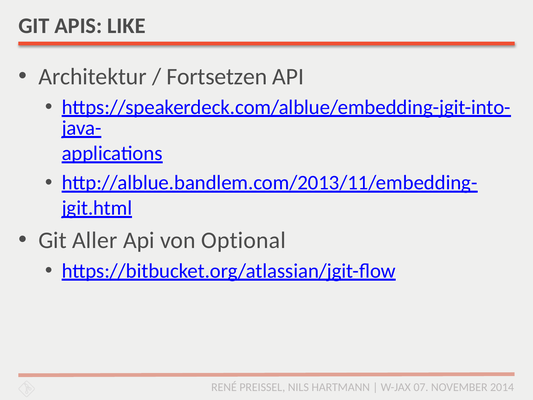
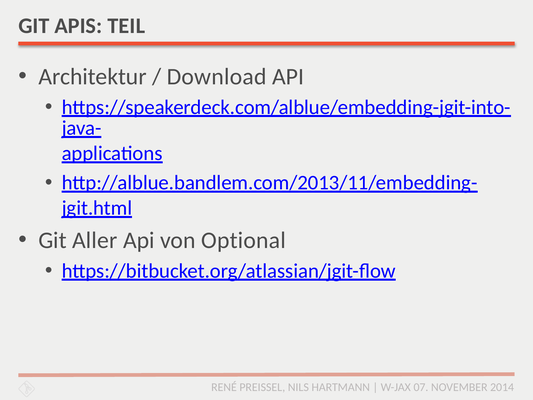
LIKE: LIKE -> TEIL
Fortsetzen: Fortsetzen -> Download
